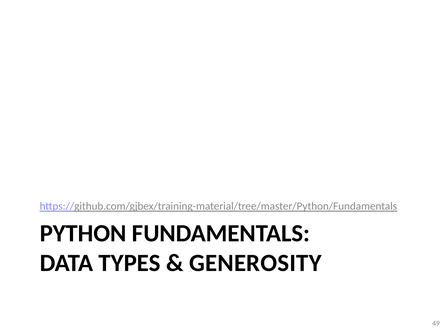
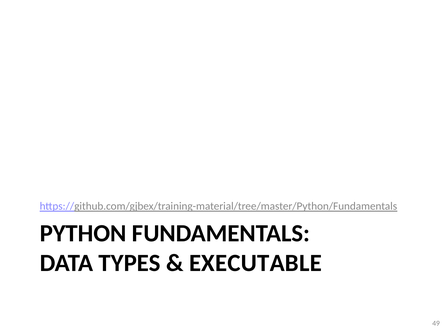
GENEROSITY: GENEROSITY -> EXECUTABLE
